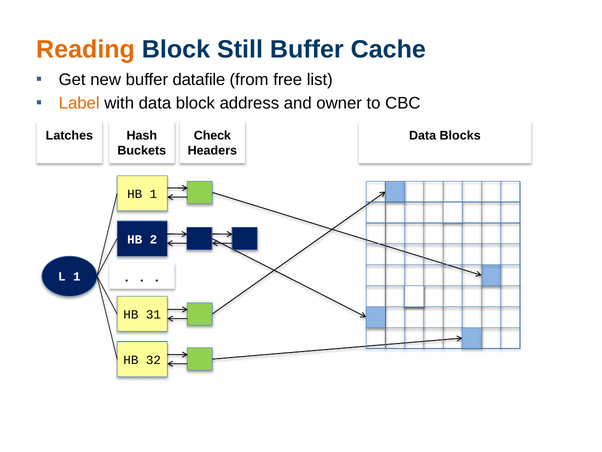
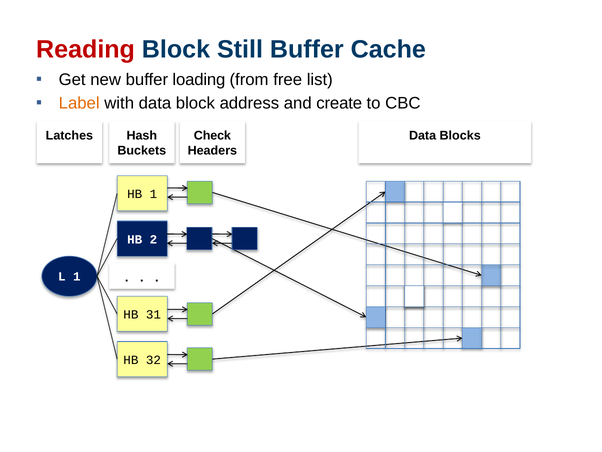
Reading colour: orange -> red
datafile: datafile -> loading
owner: owner -> create
